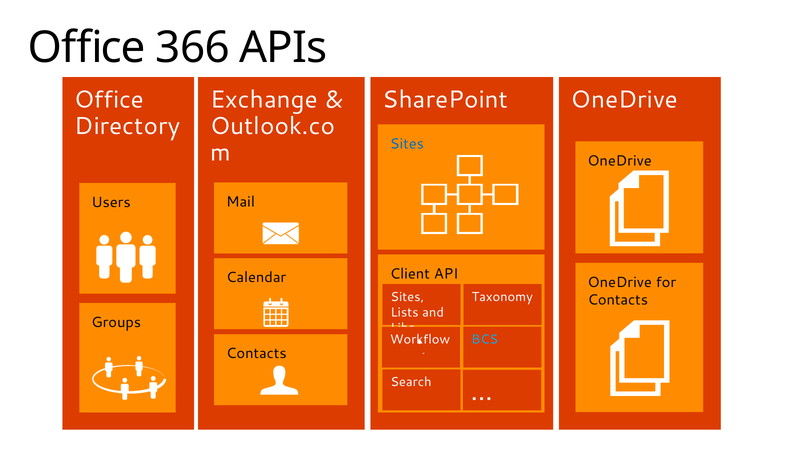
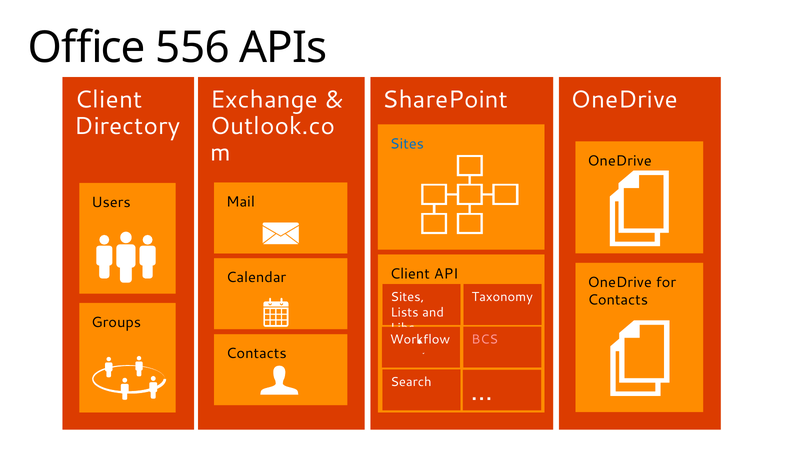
366: 366 -> 556
Office at (109, 100): Office -> Client
BCS colour: light blue -> pink
